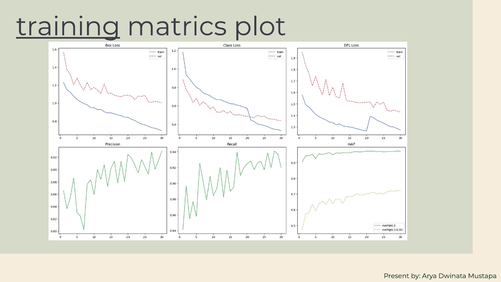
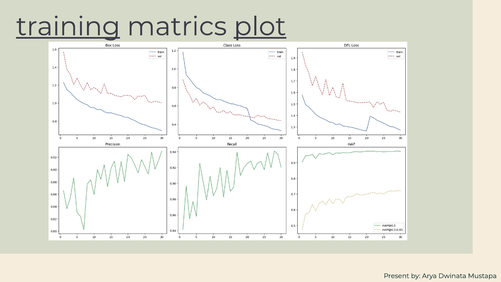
plot underline: none -> present
